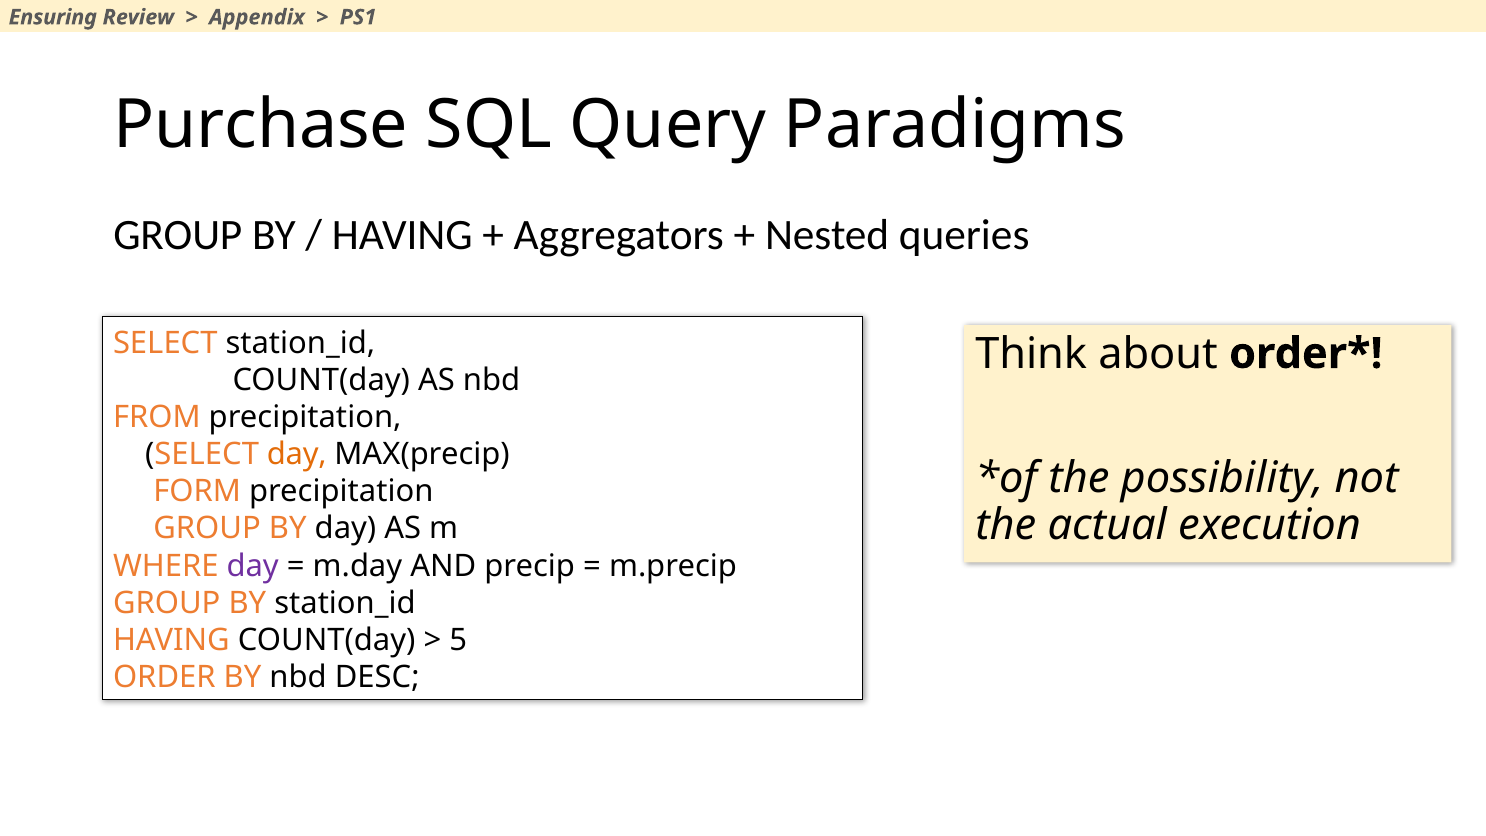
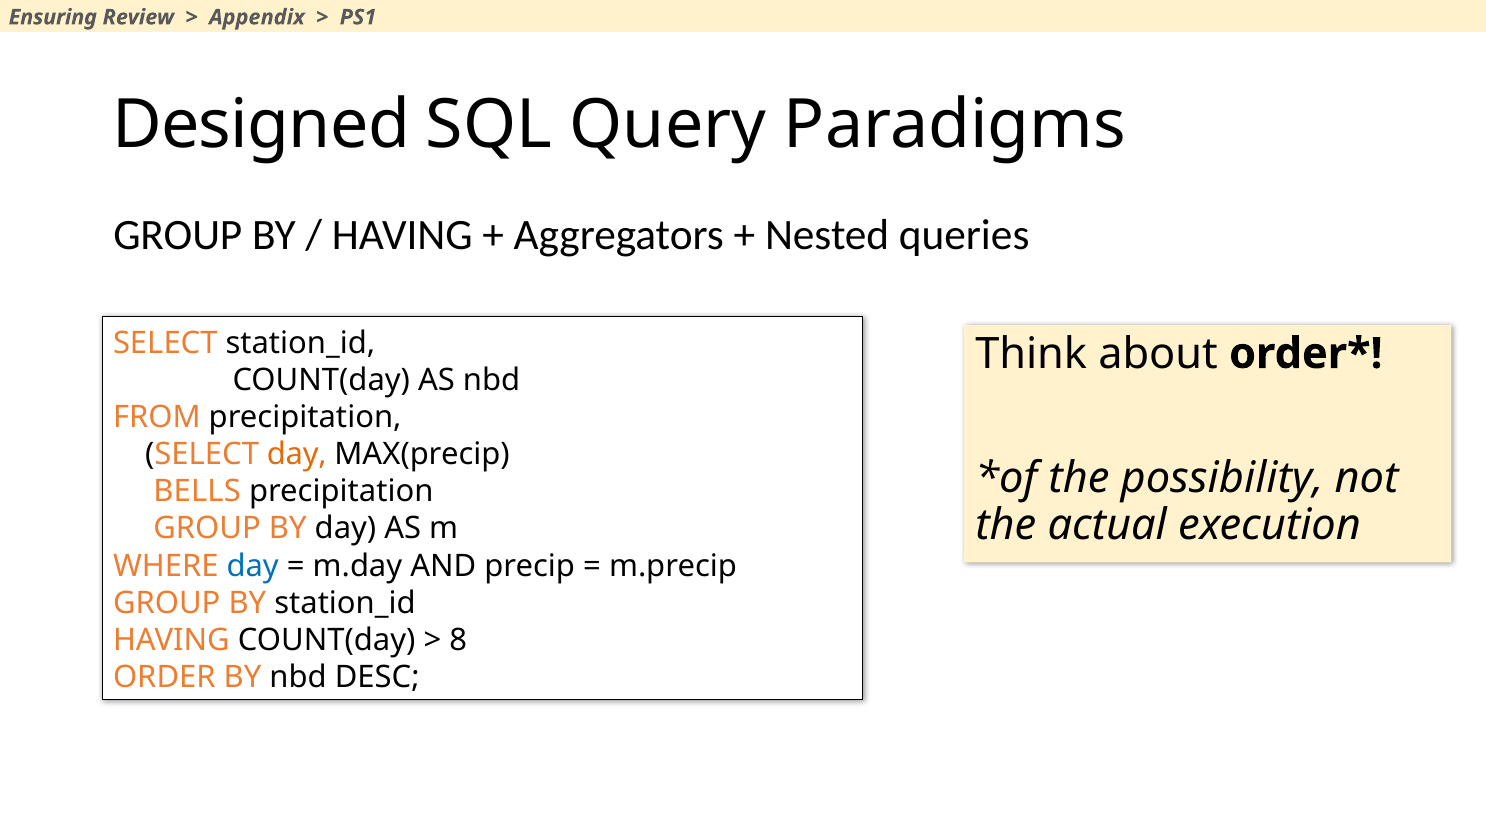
Purchase: Purchase -> Designed
FORM: FORM -> BELLS
day at (253, 566) colour: purple -> blue
5: 5 -> 8
